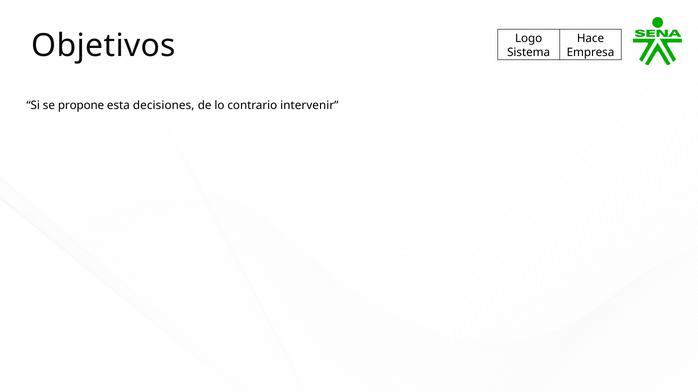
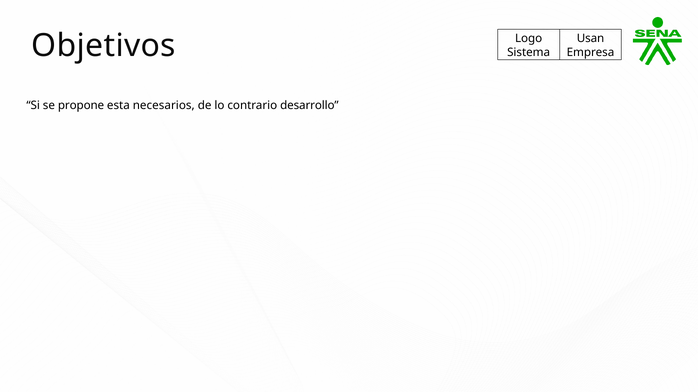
Hace: Hace -> Usan
decisiones: decisiones -> necesarios
intervenir: intervenir -> desarrollo
